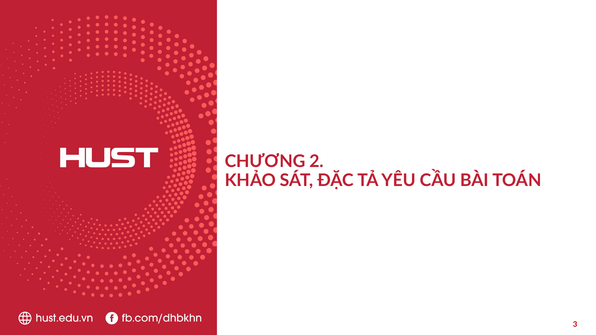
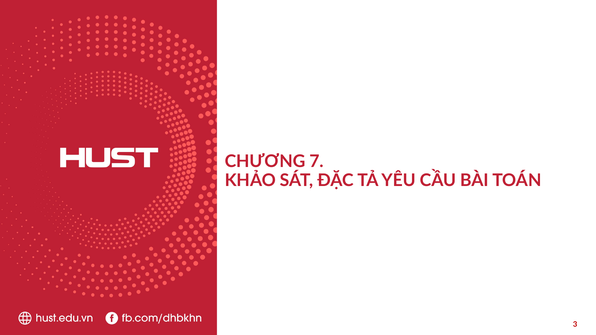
2: 2 -> 7
